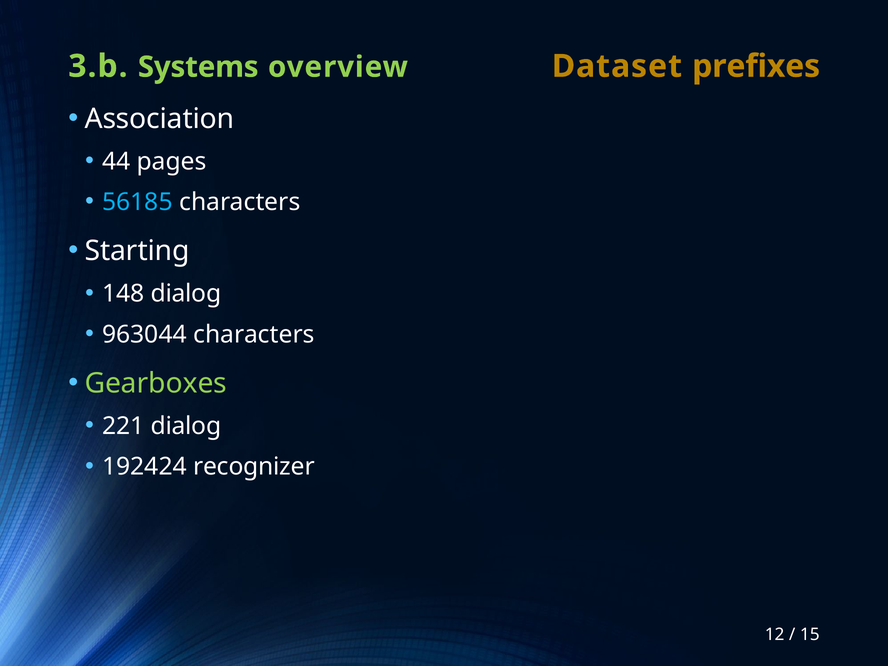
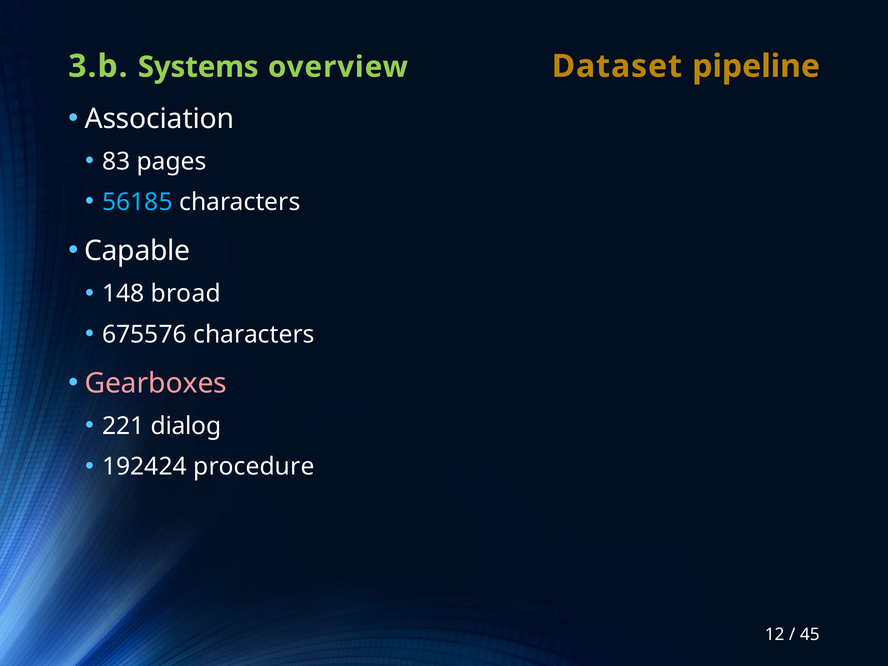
prefixes: prefixes -> pipeline
44: 44 -> 83
Starting: Starting -> Capable
148 dialog: dialog -> broad
963044: 963044 -> 675576
Gearboxes colour: light green -> pink
recognizer: recognizer -> procedure
15: 15 -> 45
